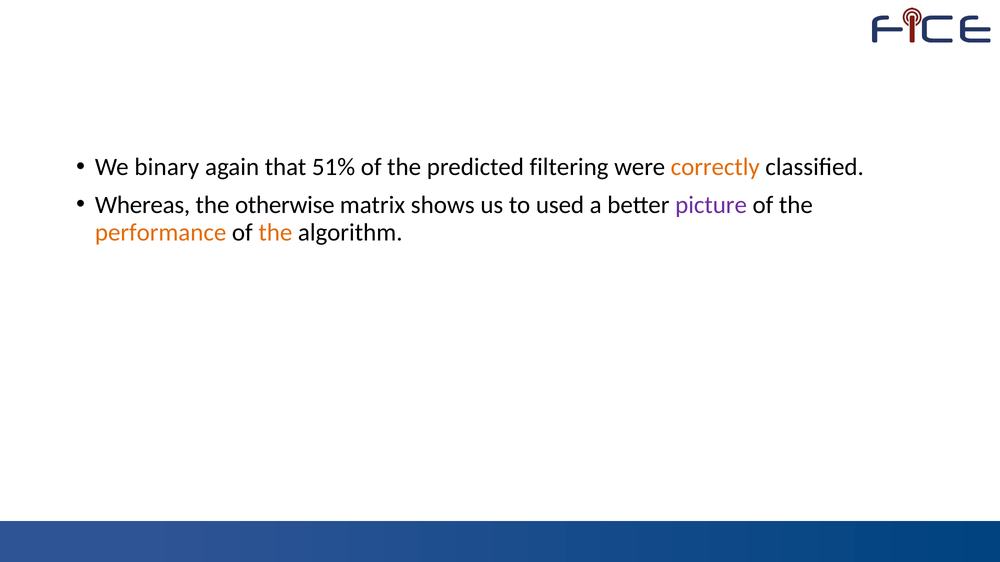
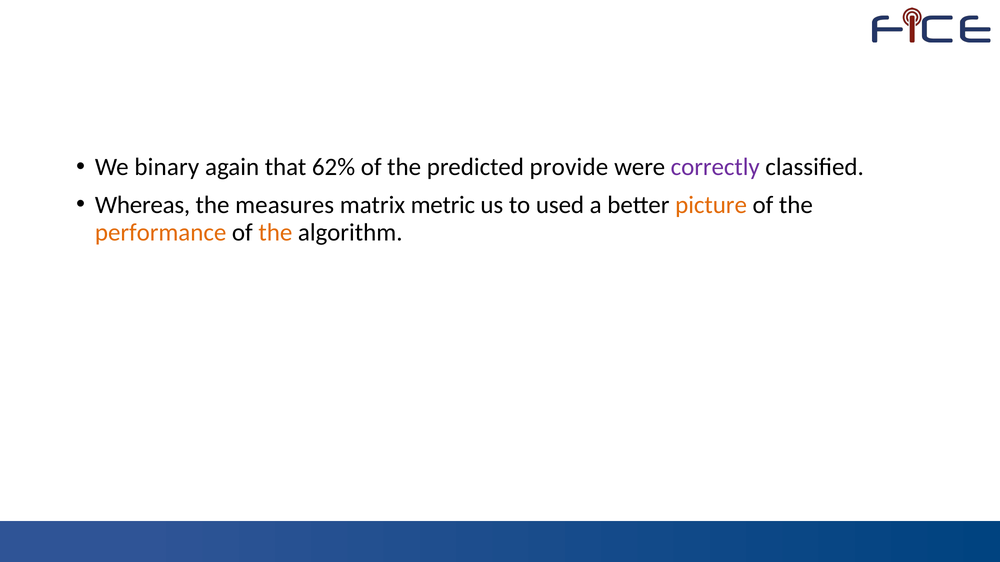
51%: 51% -> 62%
filtering: filtering -> provide
correctly colour: orange -> purple
otherwise: otherwise -> measures
shows: shows -> metric
picture colour: purple -> orange
